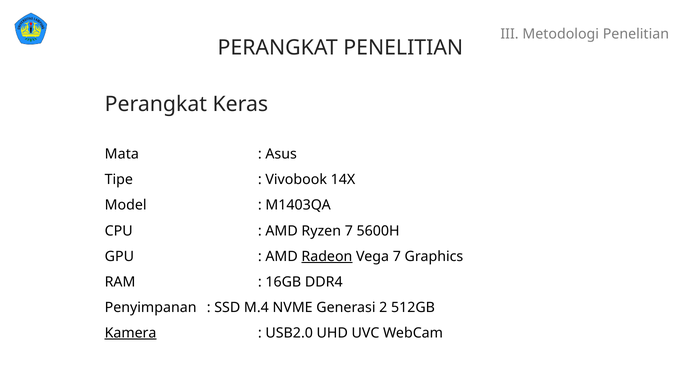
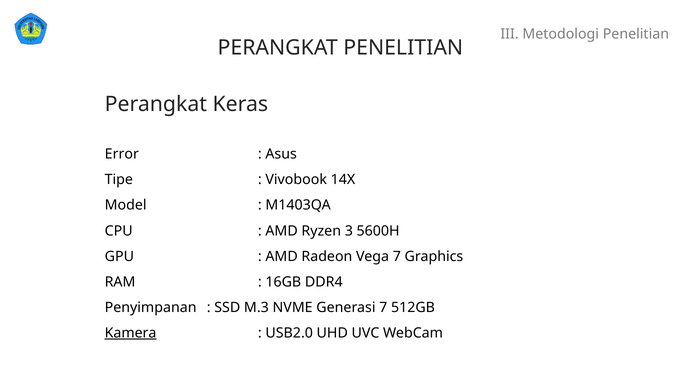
Mata: Mata -> Error
Ryzen 7: 7 -> 3
Radeon underline: present -> none
M.4: M.4 -> M.3
Generasi 2: 2 -> 7
